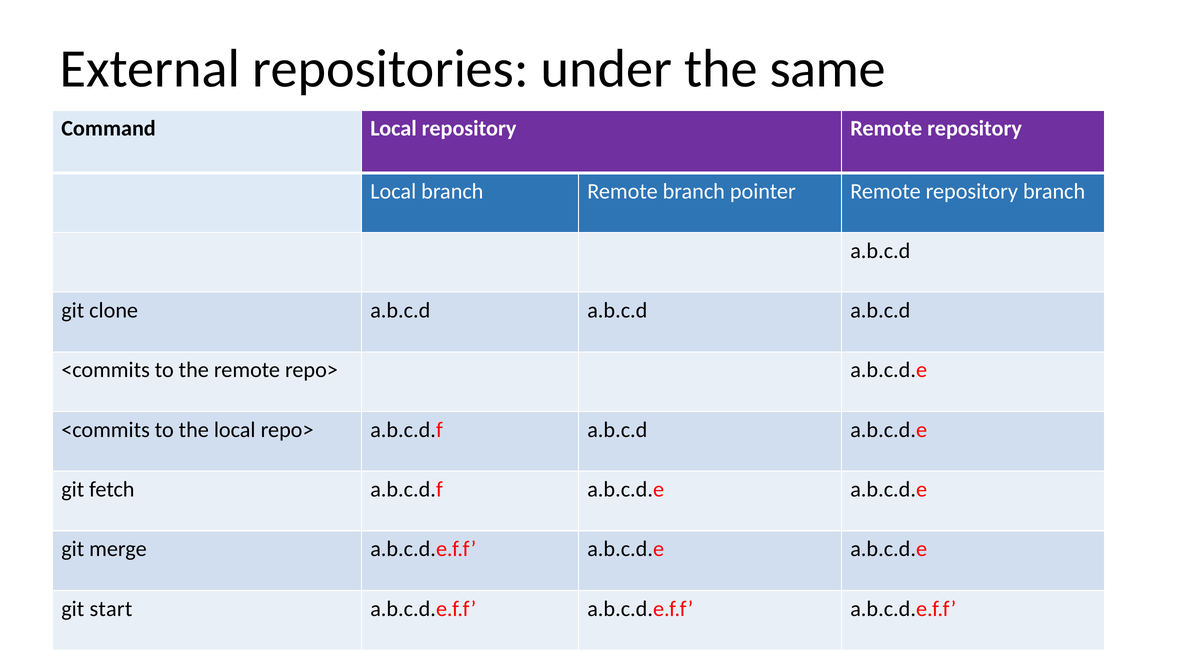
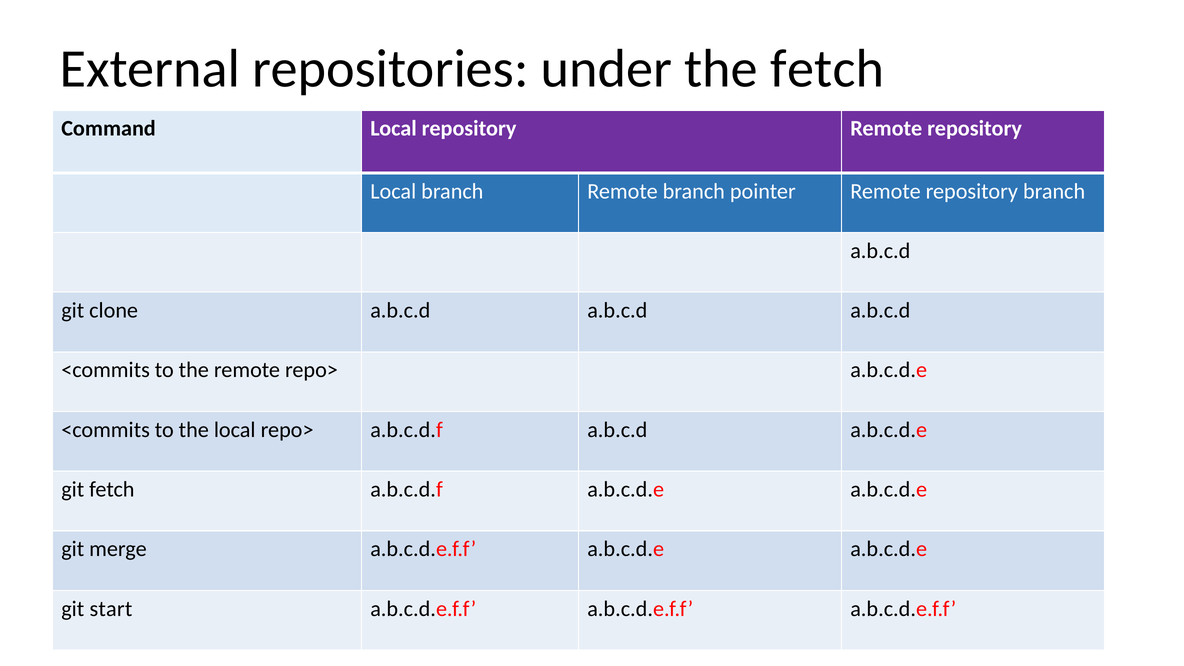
the same: same -> fetch
